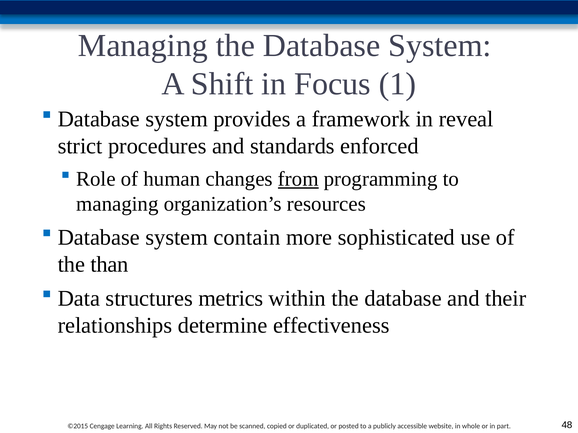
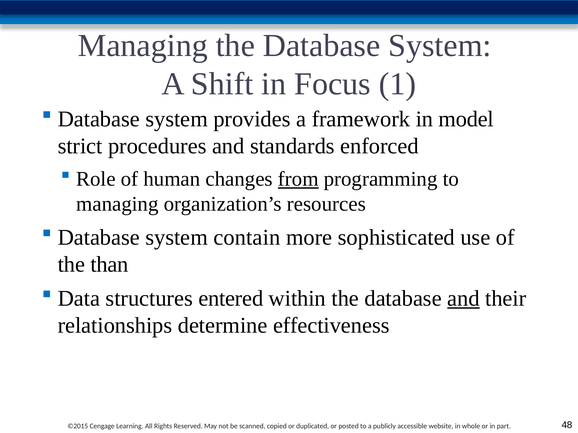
reveal: reveal -> model
metrics: metrics -> entered
and at (463, 299) underline: none -> present
